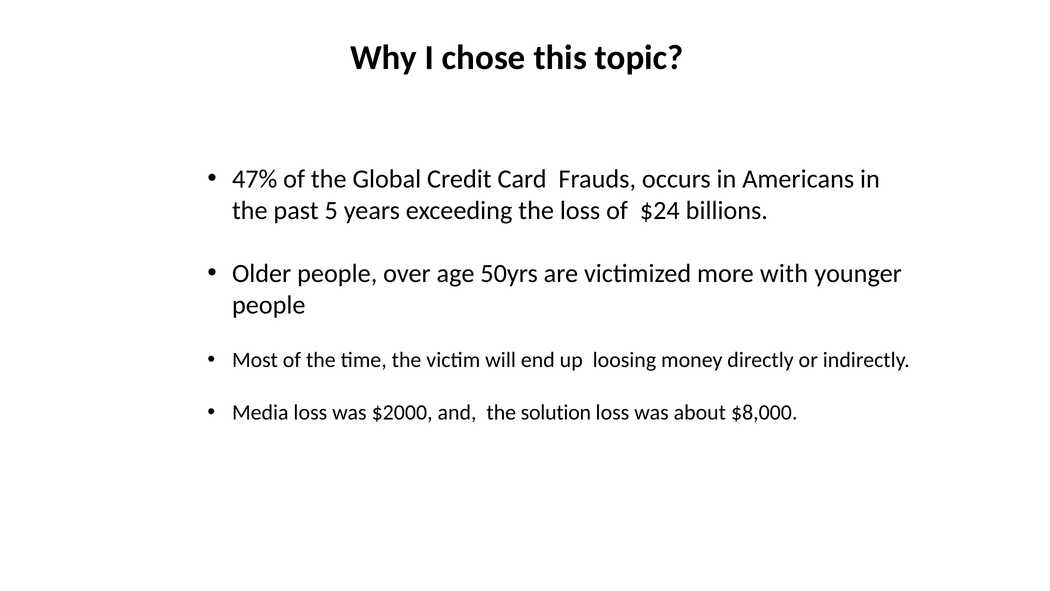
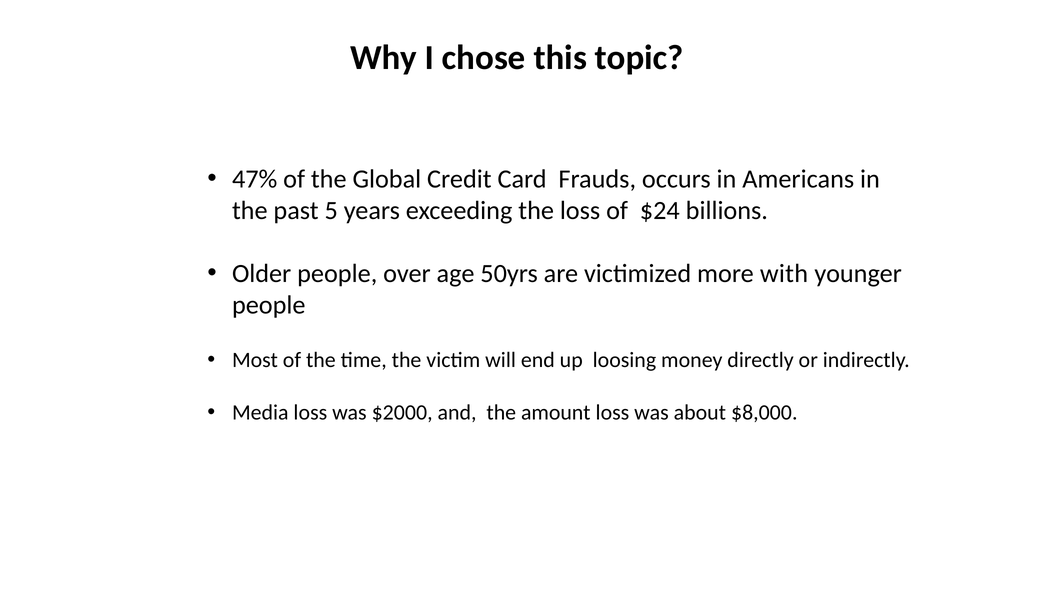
solution: solution -> amount
